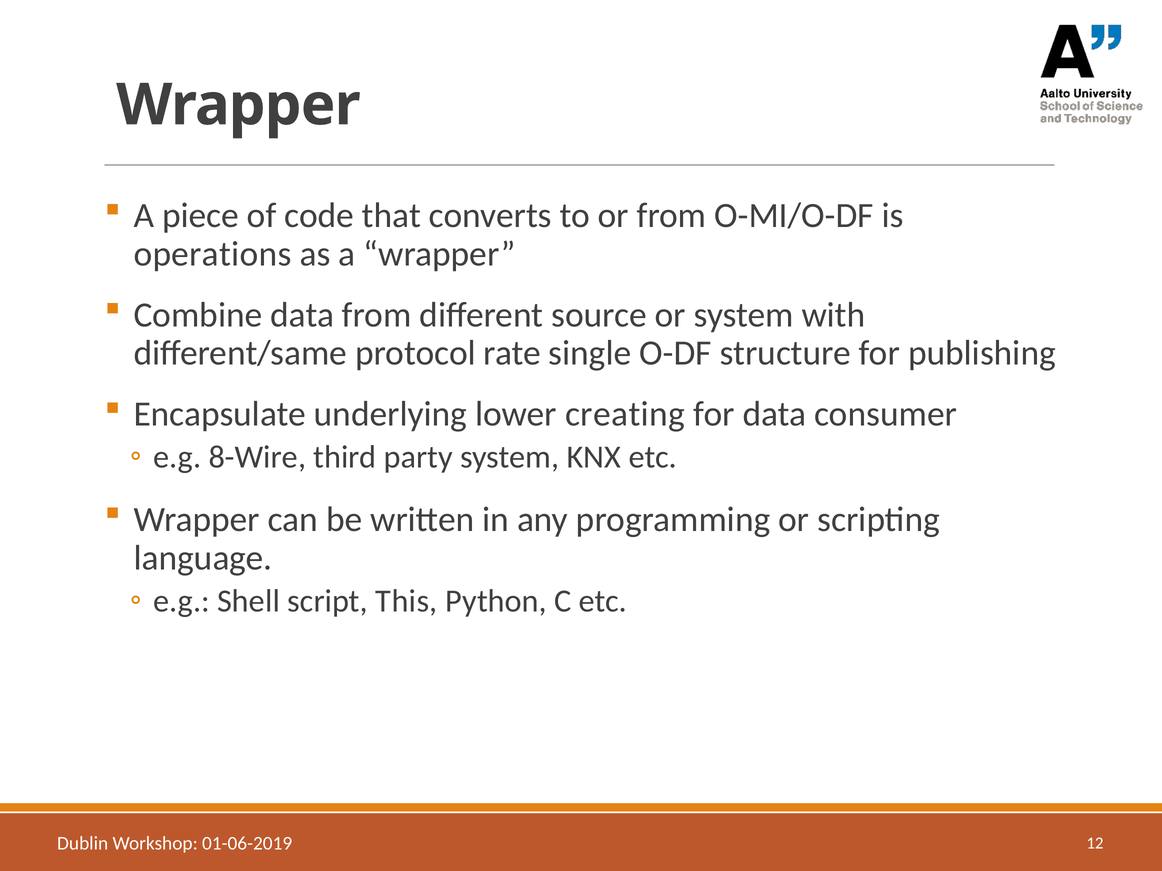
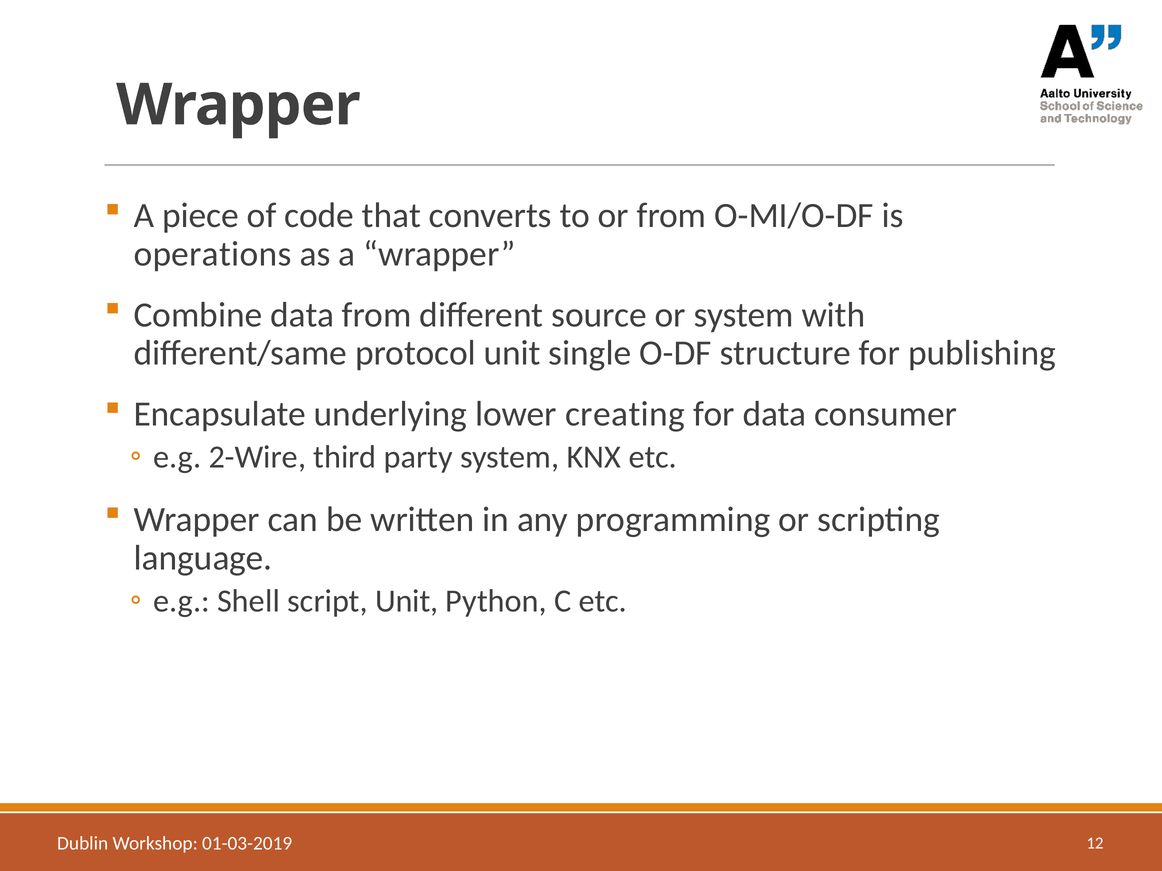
protocol rate: rate -> unit
8-Wire: 8-Wire -> 2-Wire
script This: This -> Unit
01-06-2019: 01-06-2019 -> 01-03-2019
